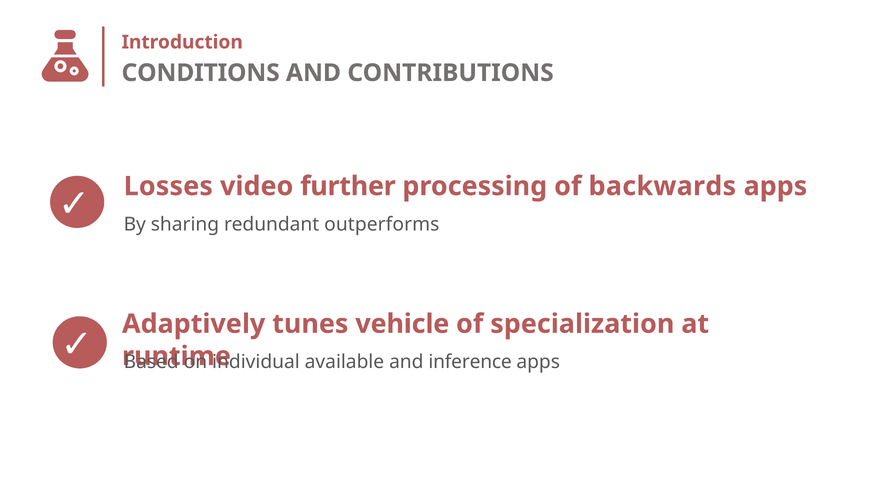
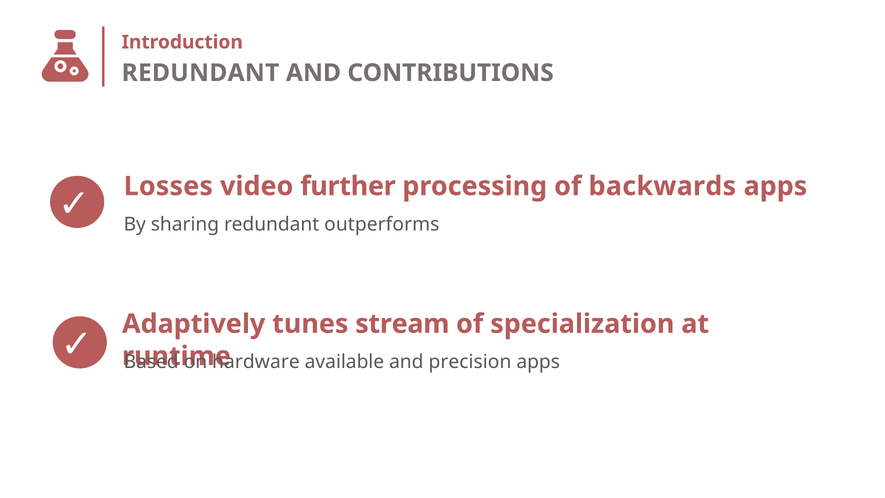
CONDITIONS at (201, 73): CONDITIONS -> REDUNDANT
vehicle: vehicle -> stream
individual: individual -> hardware
inference: inference -> precision
